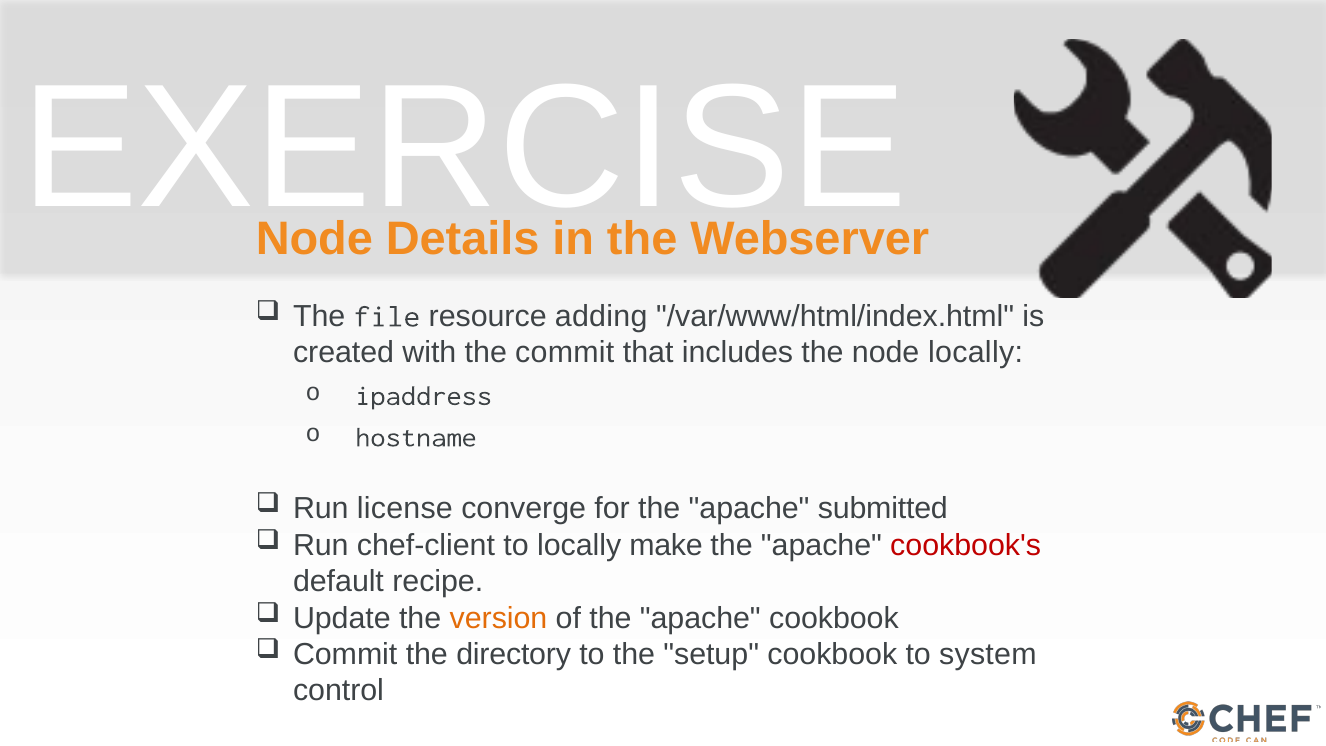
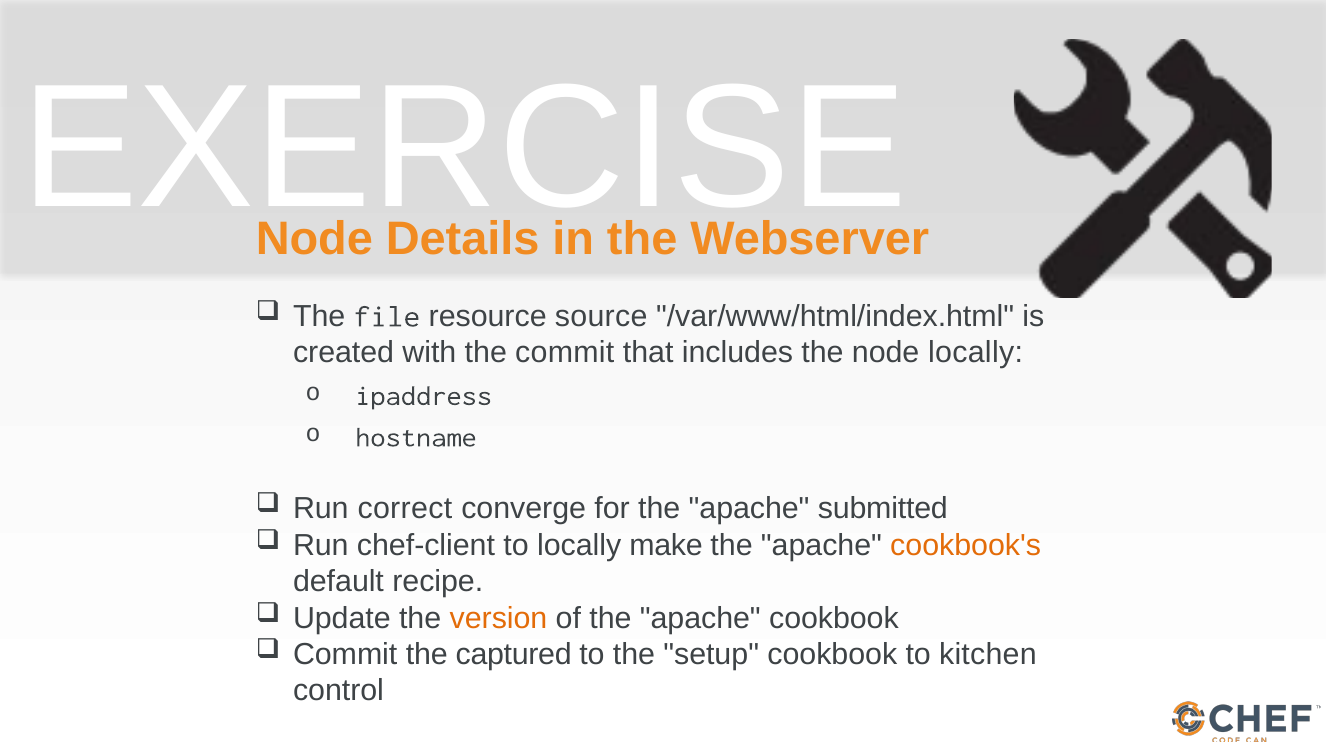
adding: adding -> source
license: license -> correct
cookbook's colour: red -> orange
directory: directory -> captured
system: system -> kitchen
